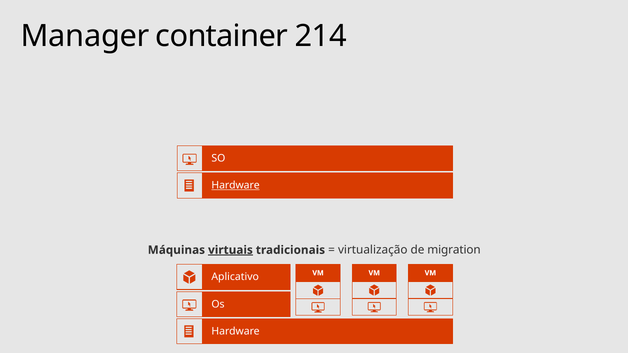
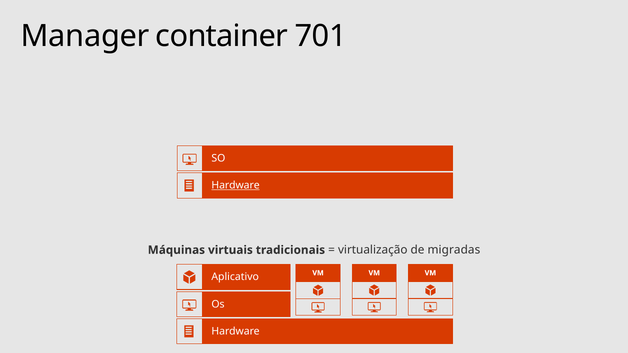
214: 214 -> 701
virtuais underline: present -> none
migration: migration -> migradas
